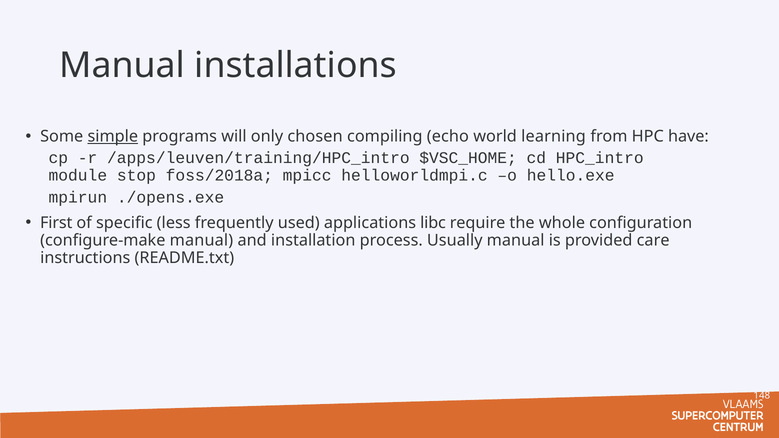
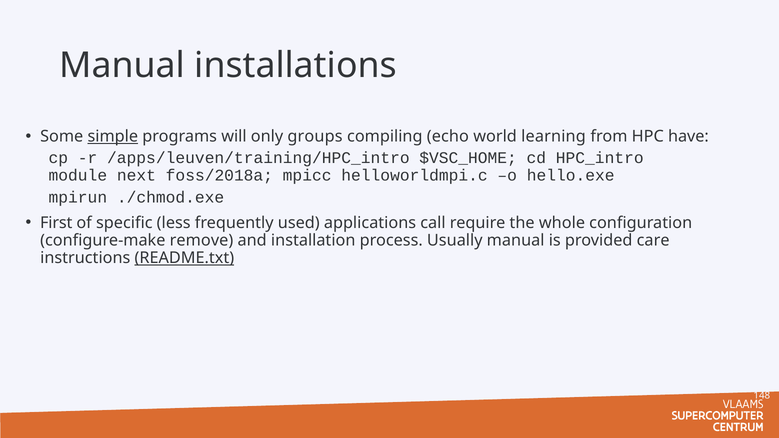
chosen: chosen -> groups
stop: stop -> next
./opens.exe: ./opens.exe -> ./chmod.exe
libc: libc -> call
configure-make manual: manual -> remove
README.txt underline: none -> present
